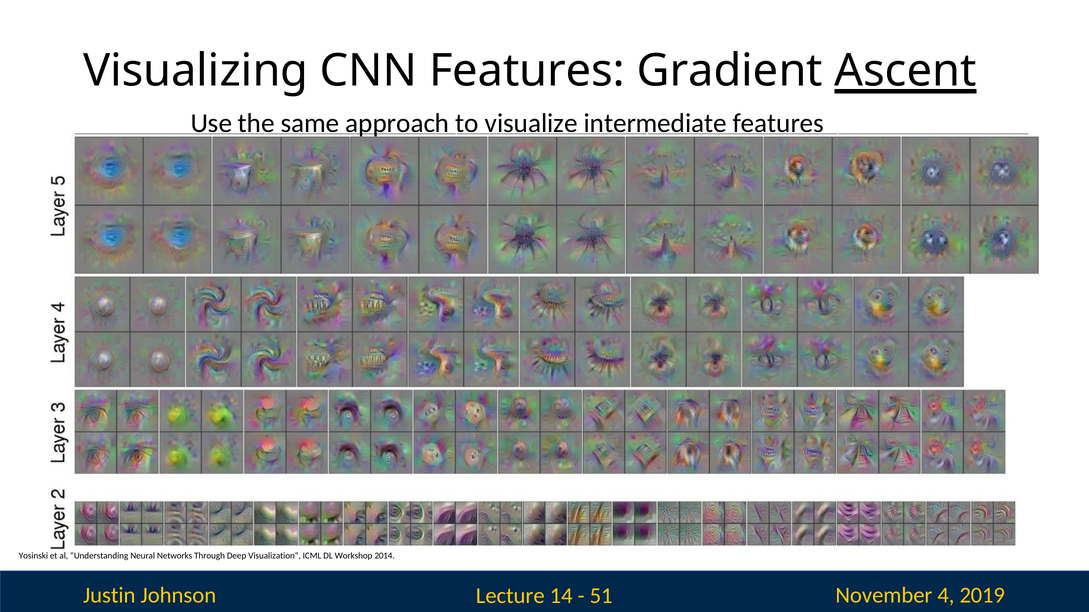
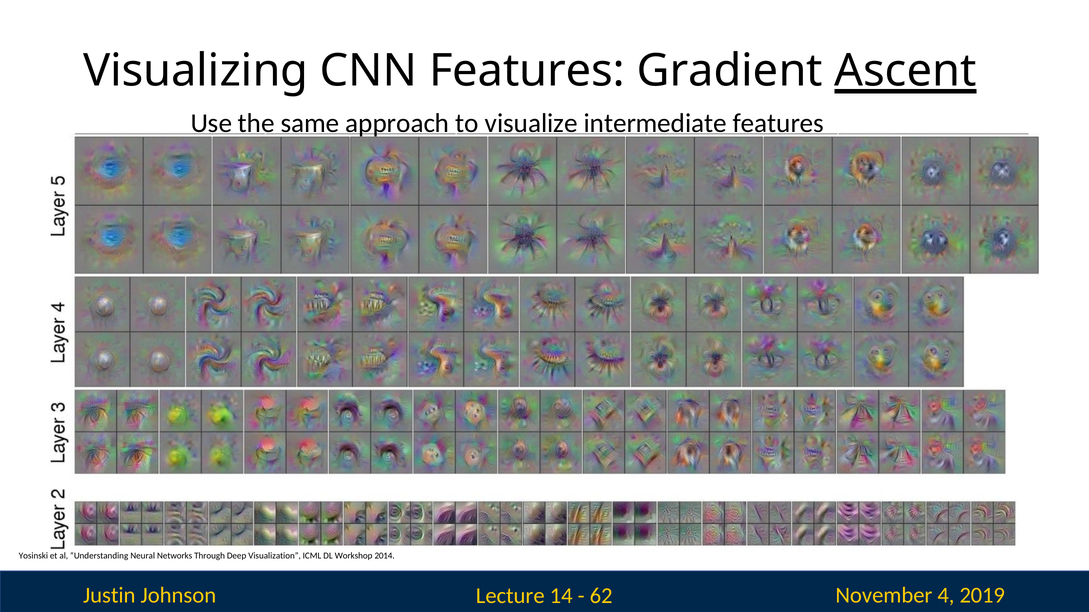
51: 51 -> 62
